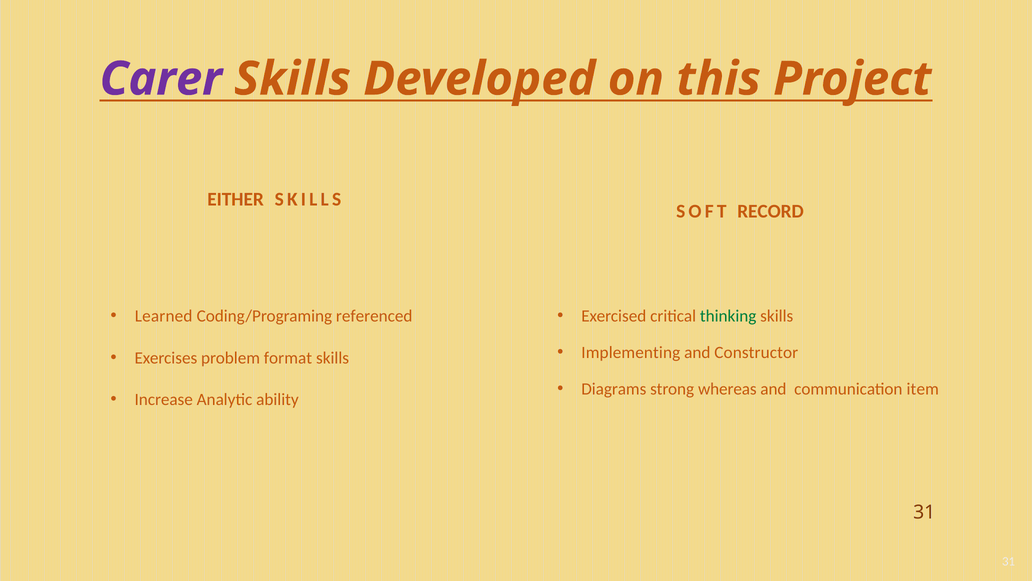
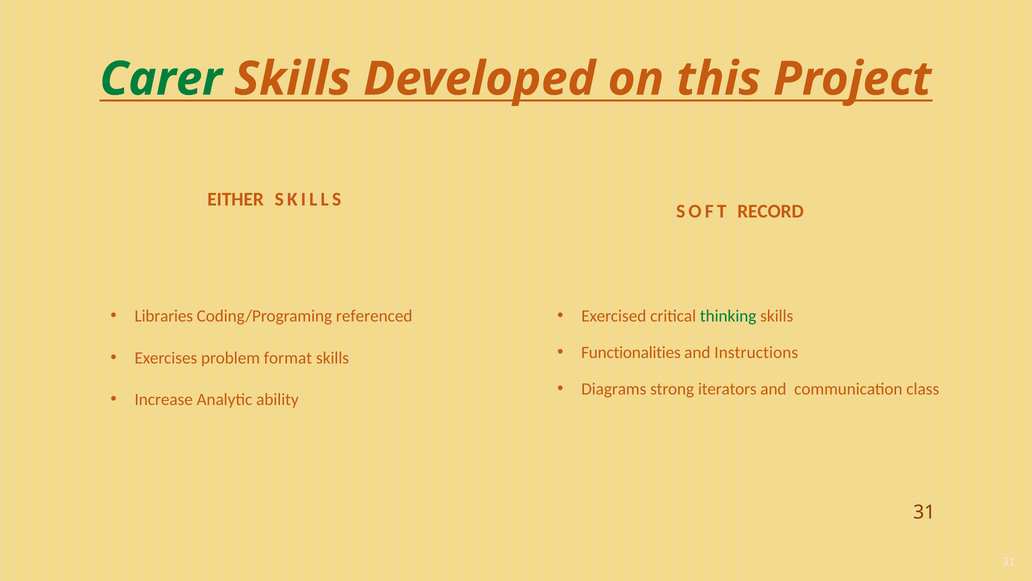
Carer colour: purple -> green
Learned: Learned -> Libraries
Implementing: Implementing -> Functionalities
Constructor: Constructor -> Instructions
whereas: whereas -> iterators
item: item -> class
